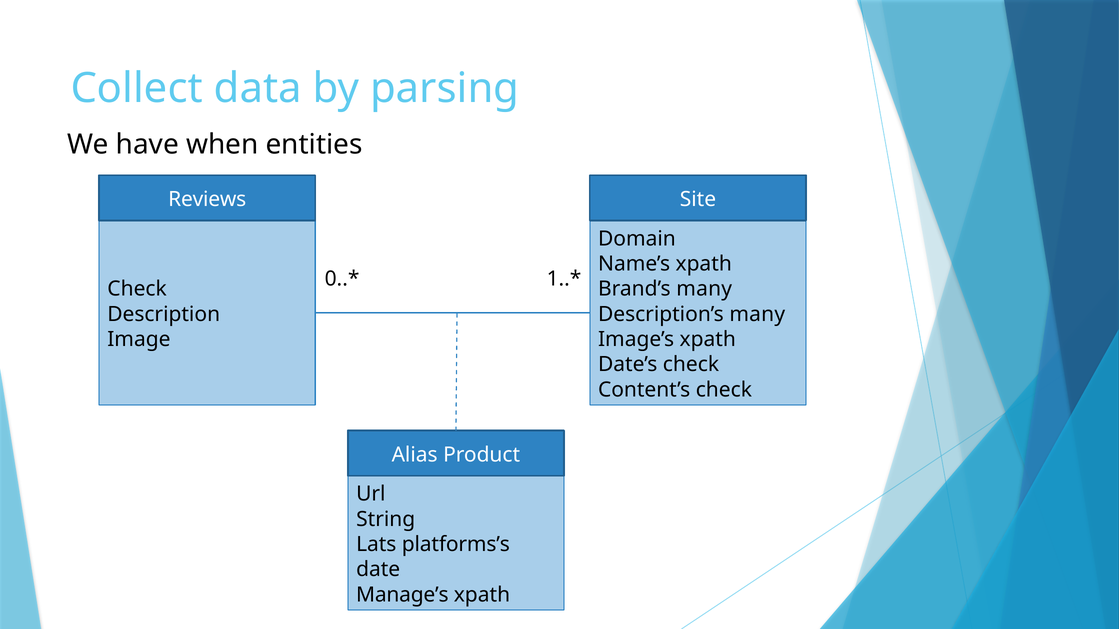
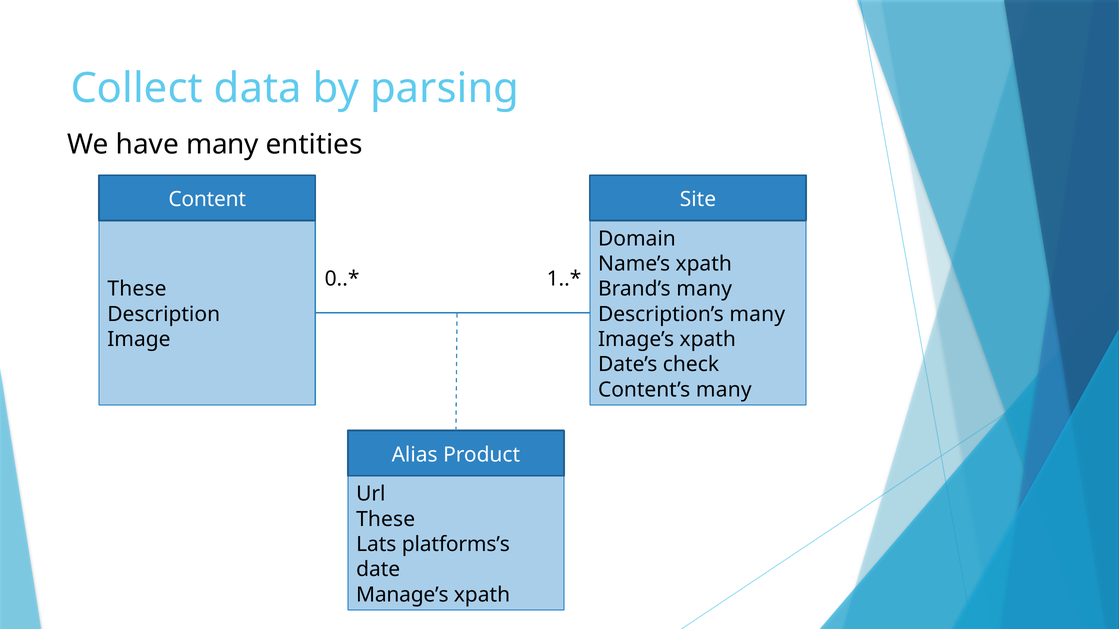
have when: when -> many
Reviews: Reviews -> Content
Check at (137, 289): Check -> These
Content’s check: check -> many
String at (386, 520): String -> These
